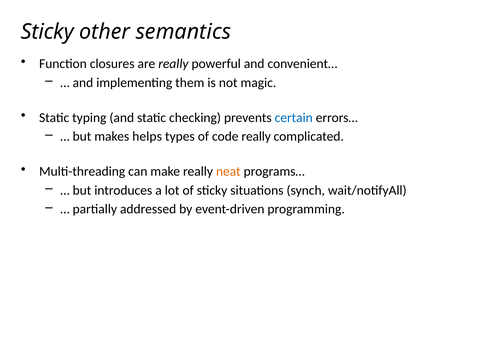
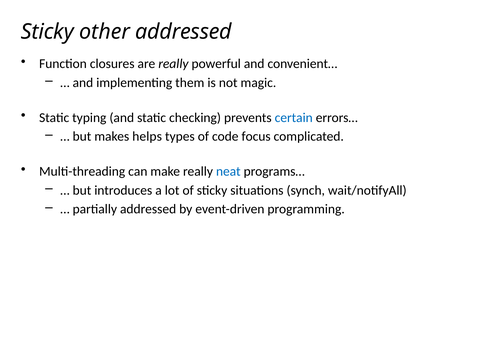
other semantics: semantics -> addressed
code really: really -> focus
neat colour: orange -> blue
